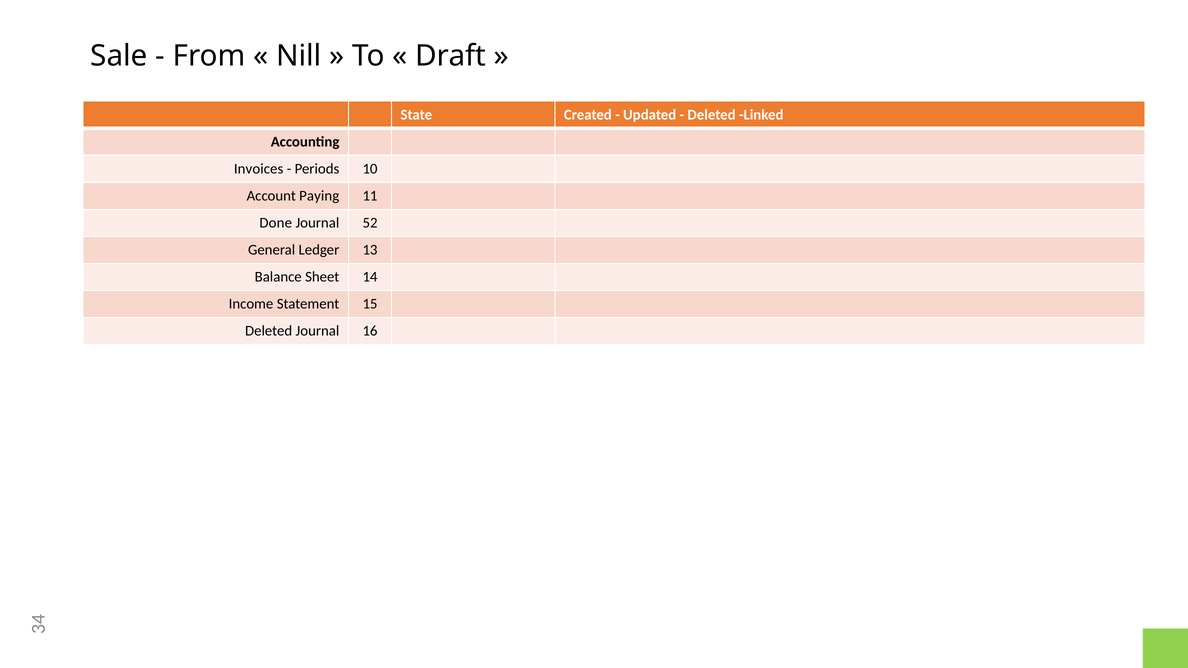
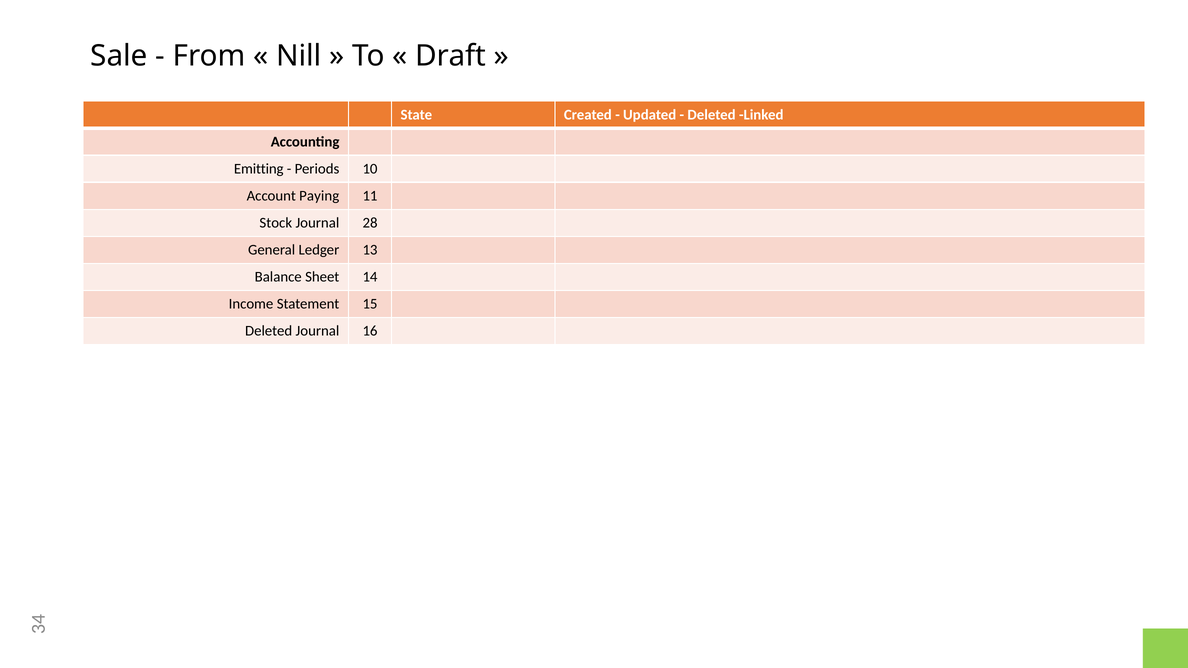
Invoices: Invoices -> Emitting
Done: Done -> Stock
52: 52 -> 28
